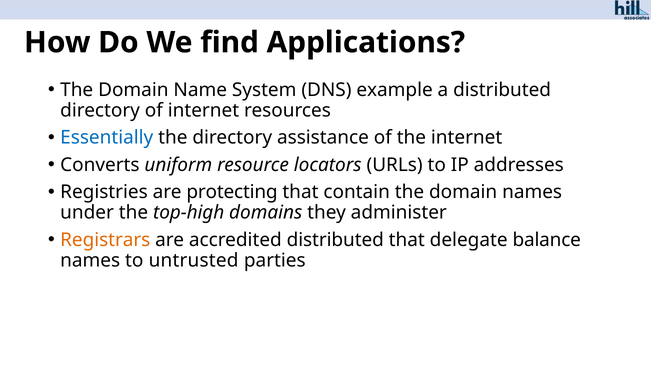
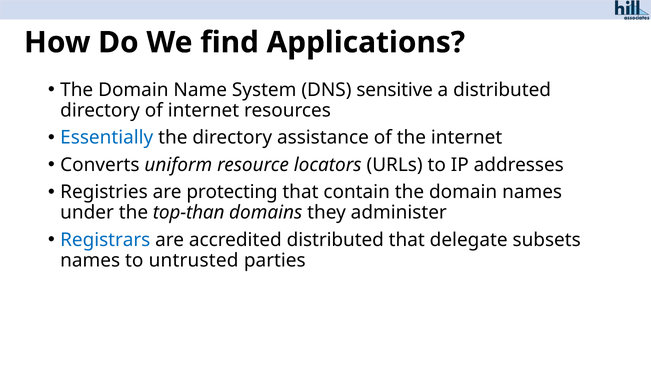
example: example -> sensitive
top-high: top-high -> top-than
Registrars colour: orange -> blue
balance: balance -> subsets
